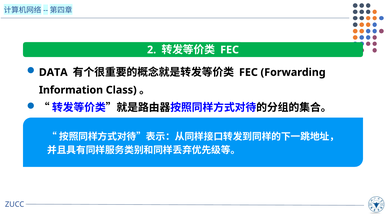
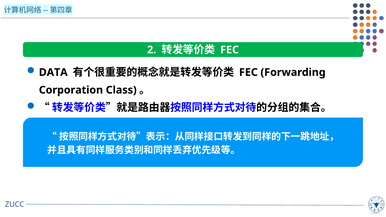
Information: Information -> Corporation
